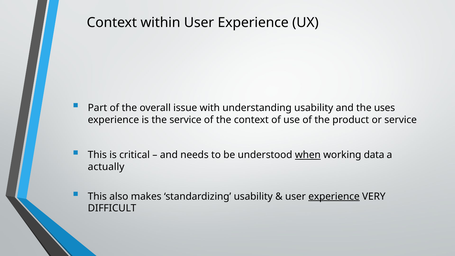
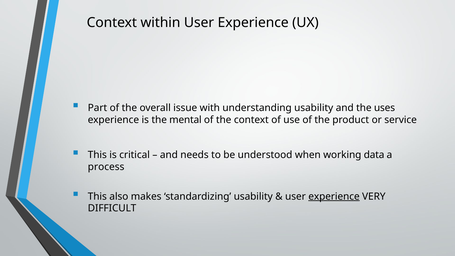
the service: service -> mental
when underline: present -> none
actually: actually -> process
